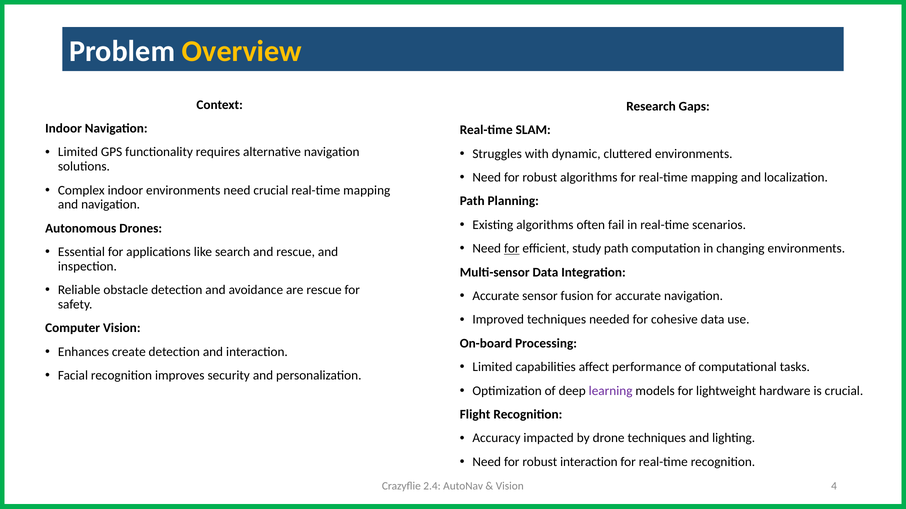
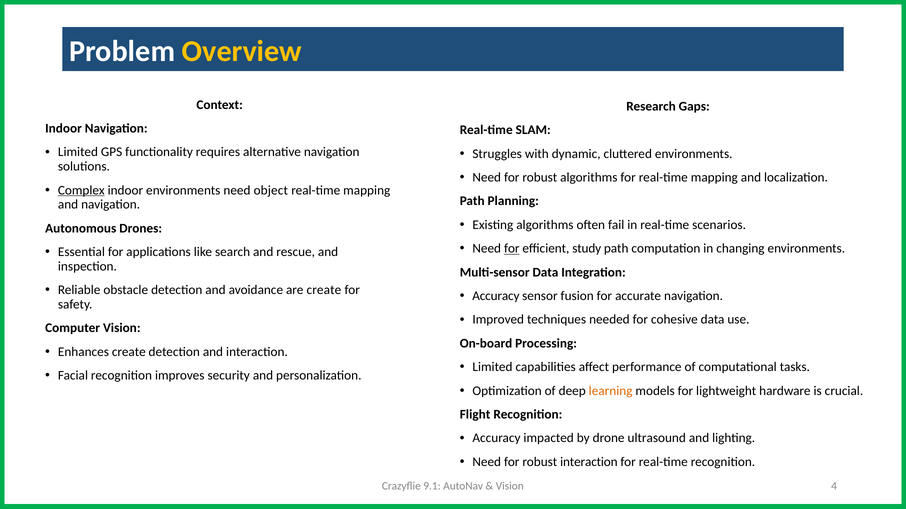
Complex underline: none -> present
need crucial: crucial -> object
are rescue: rescue -> create
Accurate at (496, 296): Accurate -> Accuracy
learning colour: purple -> orange
drone techniques: techniques -> ultrasound
2.4: 2.4 -> 9.1
